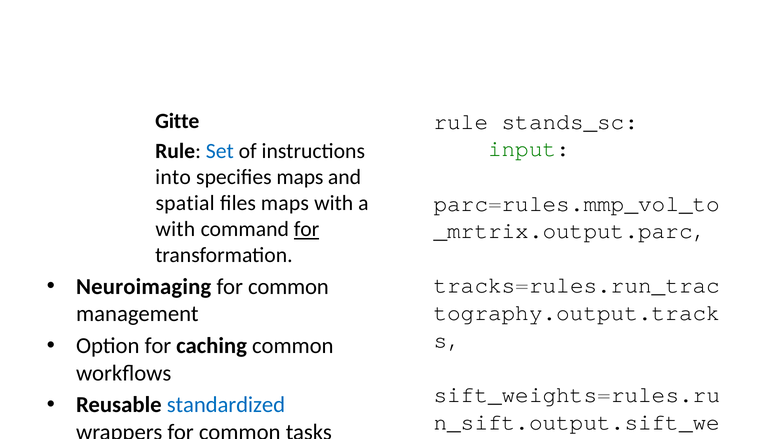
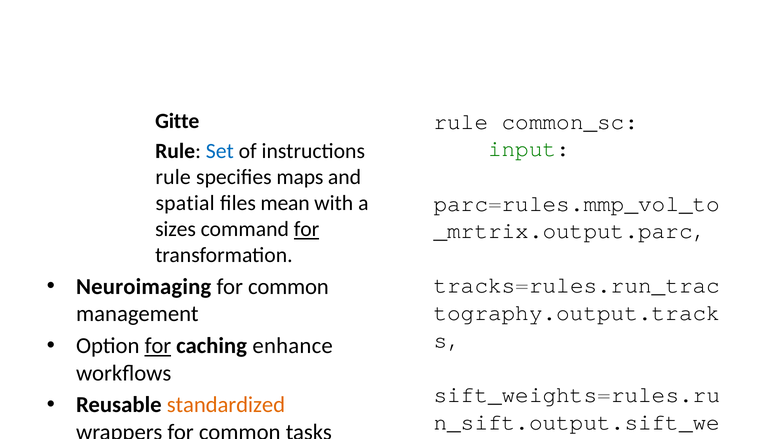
stands_sc: stands_sc -> common_sc
into at (173, 177): into -> rule
files maps: maps -> mean
with at (175, 229): with -> sizes
for at (158, 346) underline: none -> present
caching common: common -> enhance
standardized colour: blue -> orange
